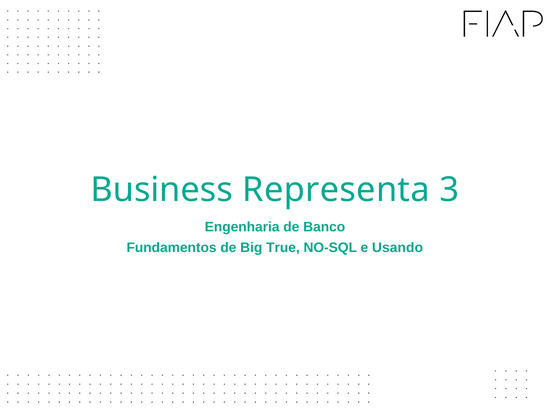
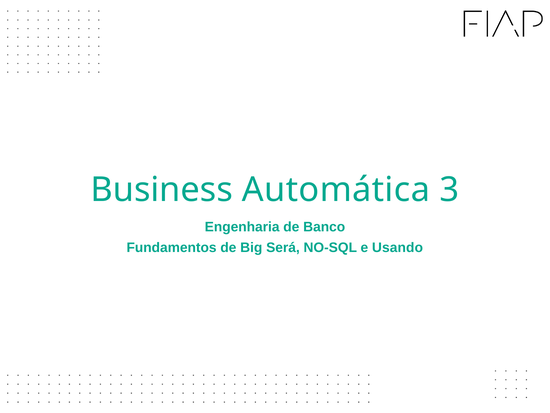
Representa: Representa -> Automática
True: True -> Será
